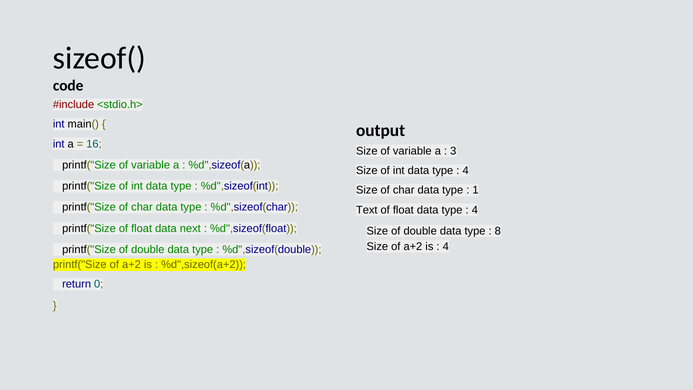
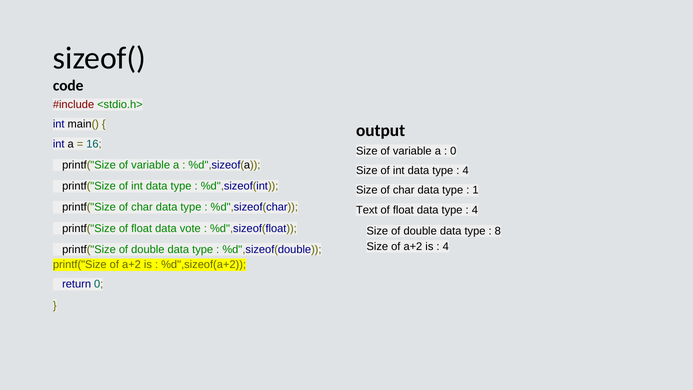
3 at (453, 151): 3 -> 0
next: next -> vote
